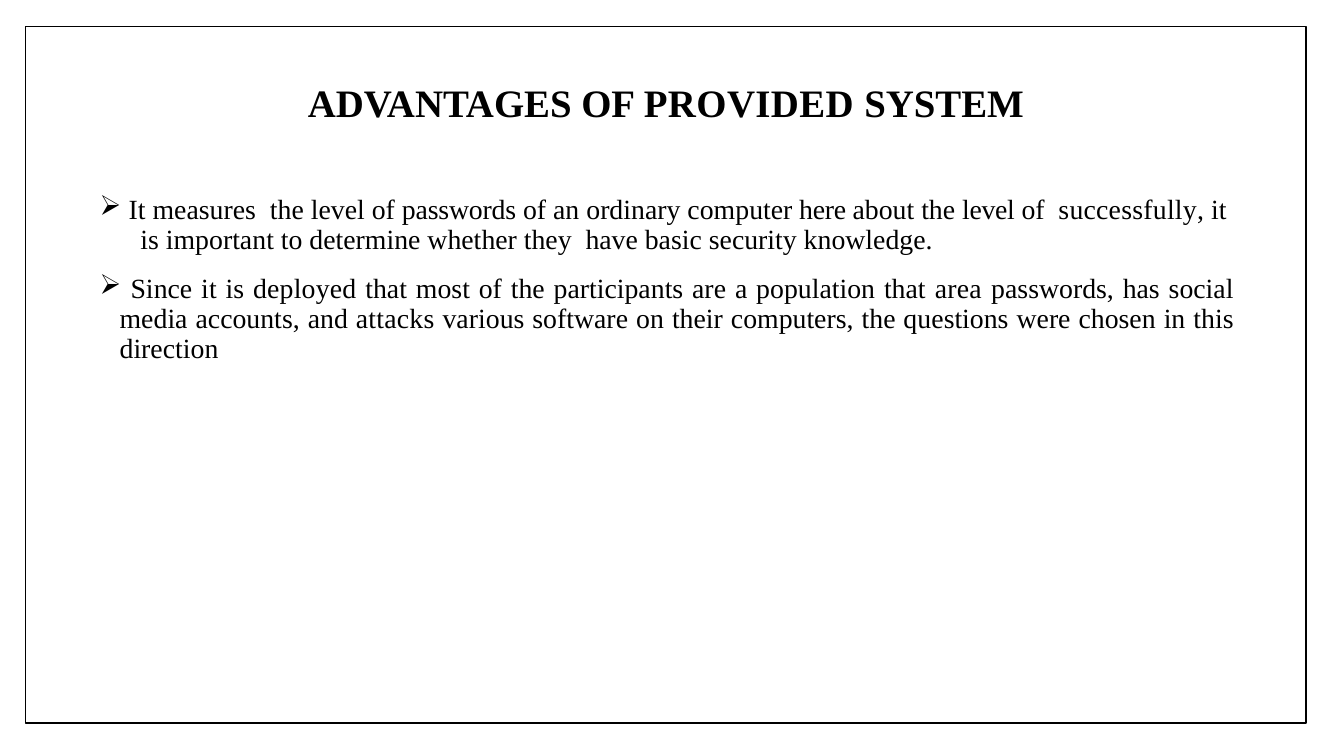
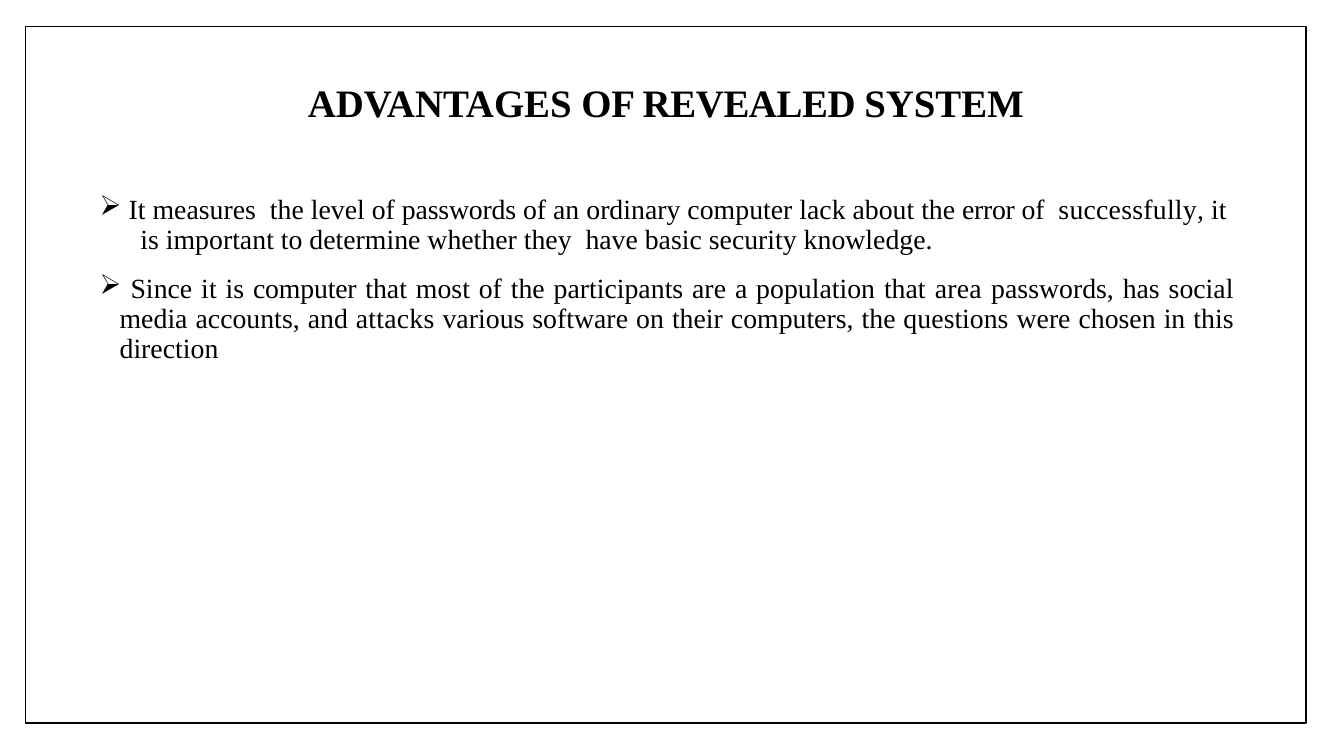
PROVIDED: PROVIDED -> REVEALED
here: here -> lack
about the level: level -> error
is deployed: deployed -> computer
